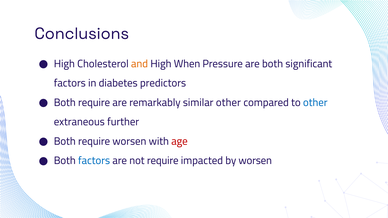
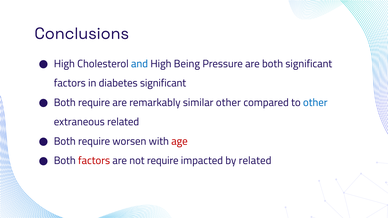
and colour: orange -> blue
When: When -> Being
diabetes predictors: predictors -> significant
extraneous further: further -> related
factors at (94, 161) colour: blue -> red
by worsen: worsen -> related
